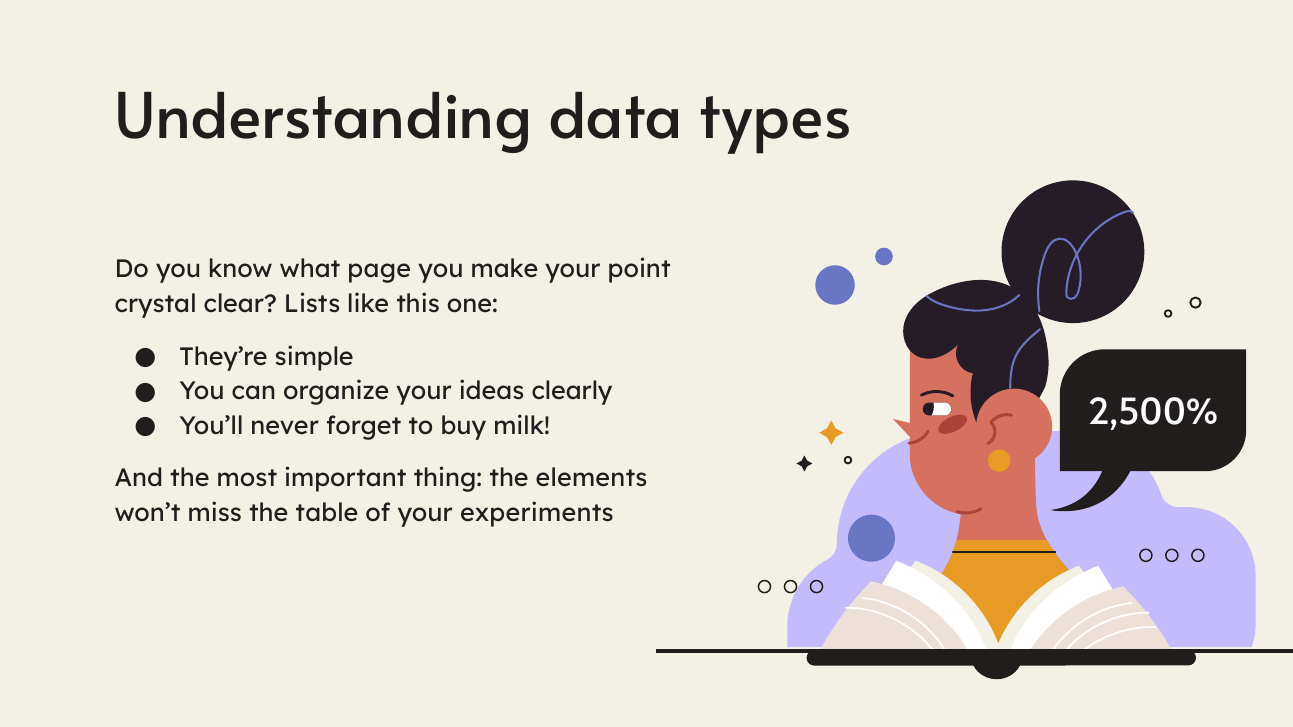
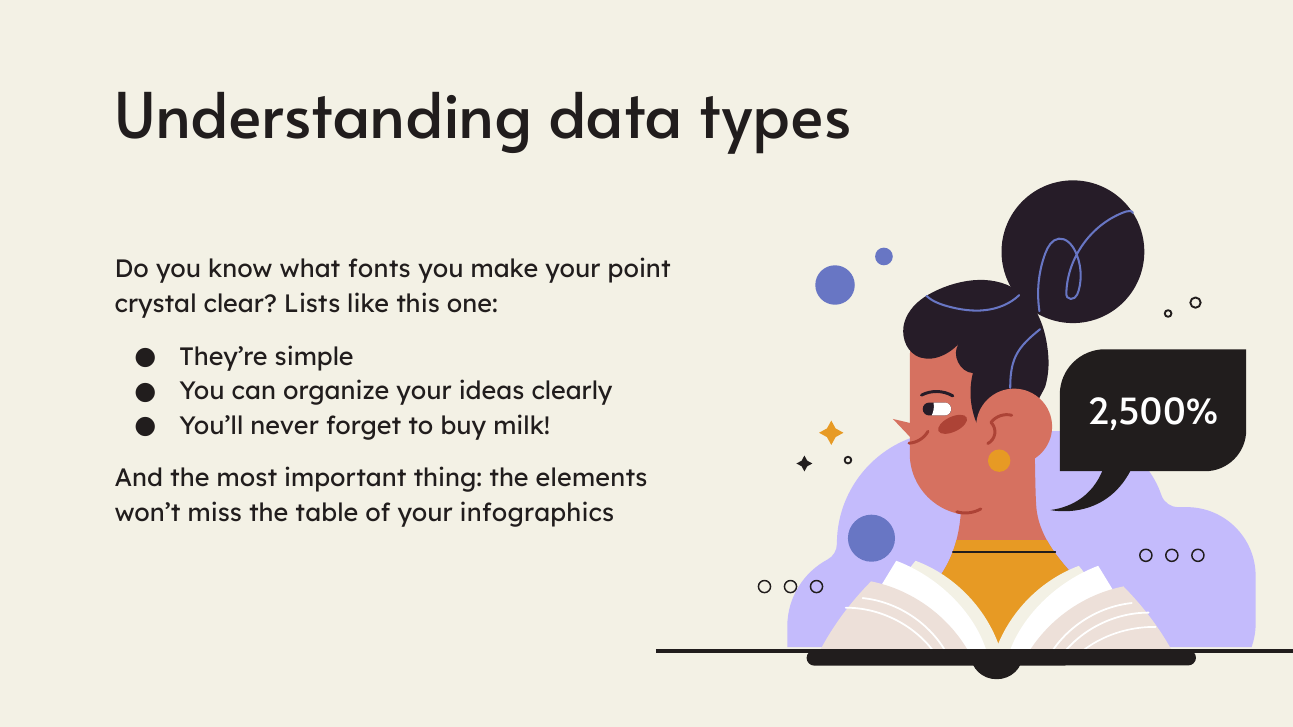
page: page -> fonts
experiments: experiments -> infographics
